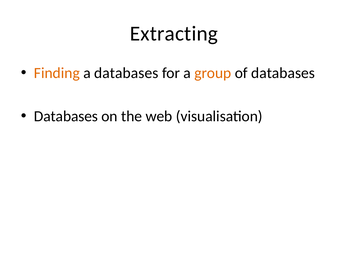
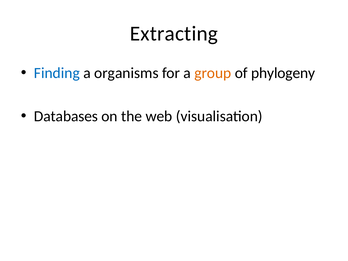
Finding colour: orange -> blue
a databases: databases -> organisms
of databases: databases -> phylogeny
